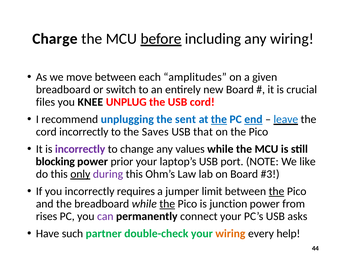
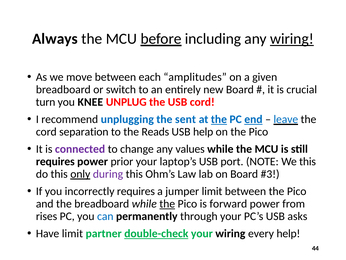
Charge: Charge -> Always
wiring at (292, 39) underline: none -> present
files: files -> turn
cord incorrectly: incorrectly -> separation
Saves: Saves -> Reads
USB that: that -> help
is incorrectly: incorrectly -> connected
blocking at (55, 161): blocking -> requires
We like: like -> this
the at (277, 191) underline: present -> none
junction: junction -> forward
can colour: purple -> blue
connect: connect -> through
Have such: such -> limit
double-check underline: none -> present
wiring at (230, 233) colour: orange -> black
